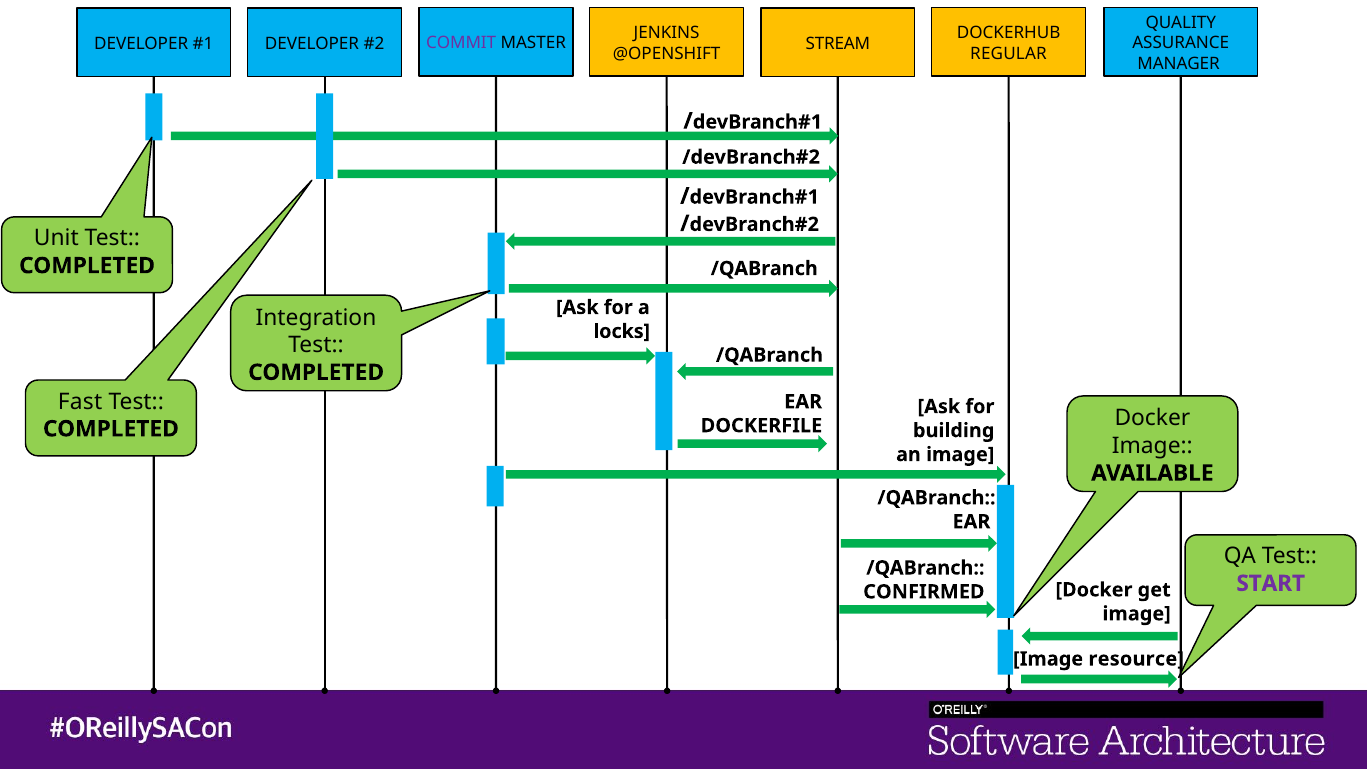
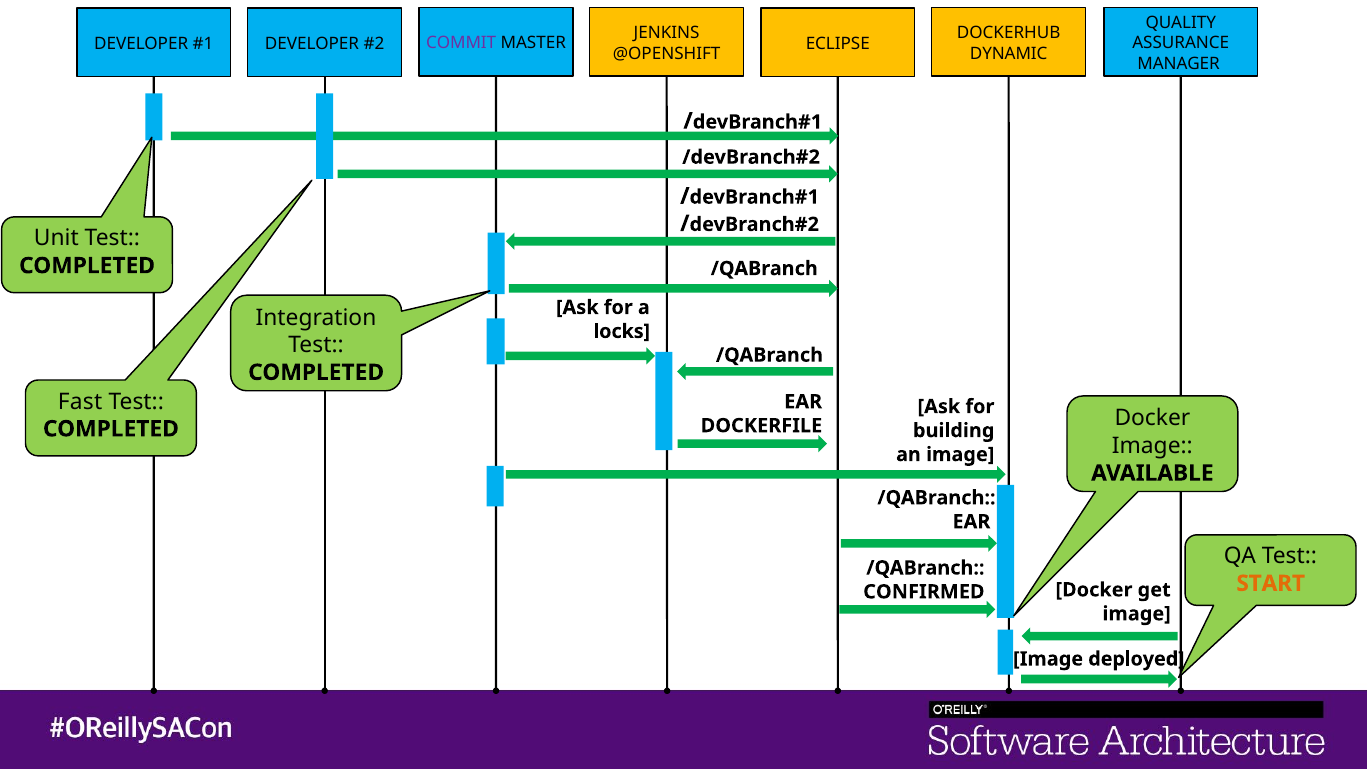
STREAM: STREAM -> ECLIPSE
REGULAR: REGULAR -> DYNAMIC
START colour: purple -> orange
resource: resource -> deployed
